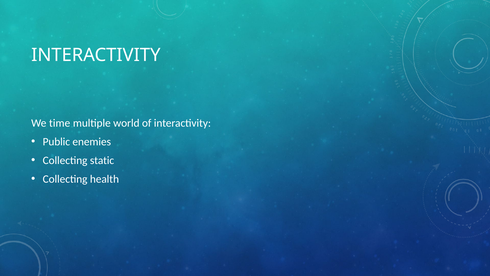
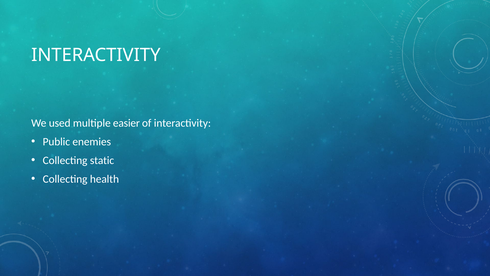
time: time -> used
world: world -> easier
